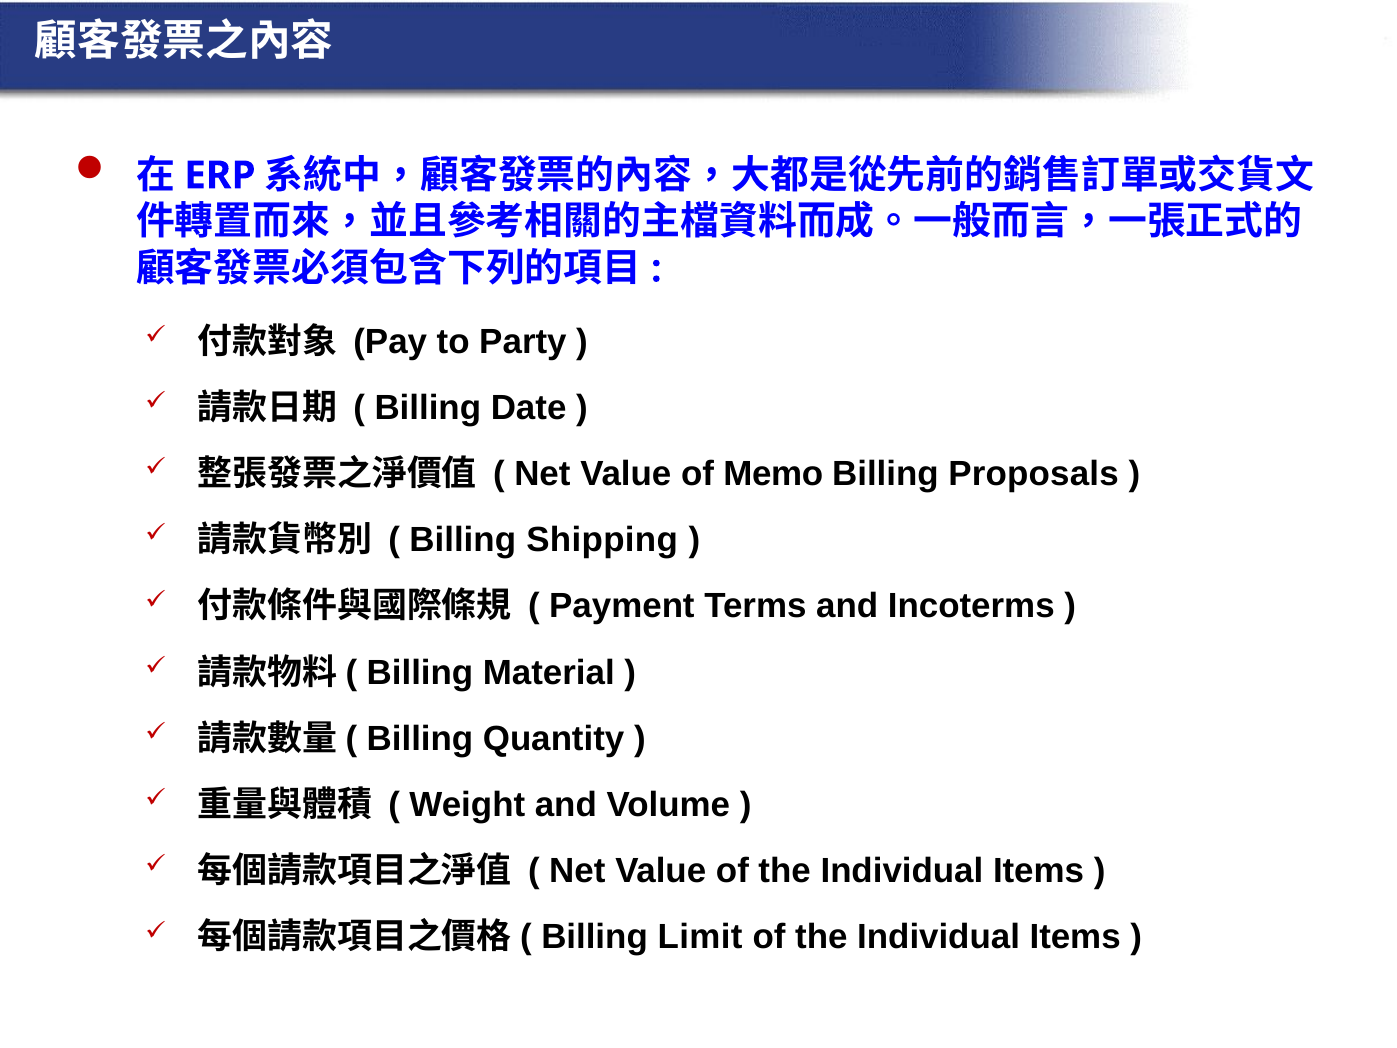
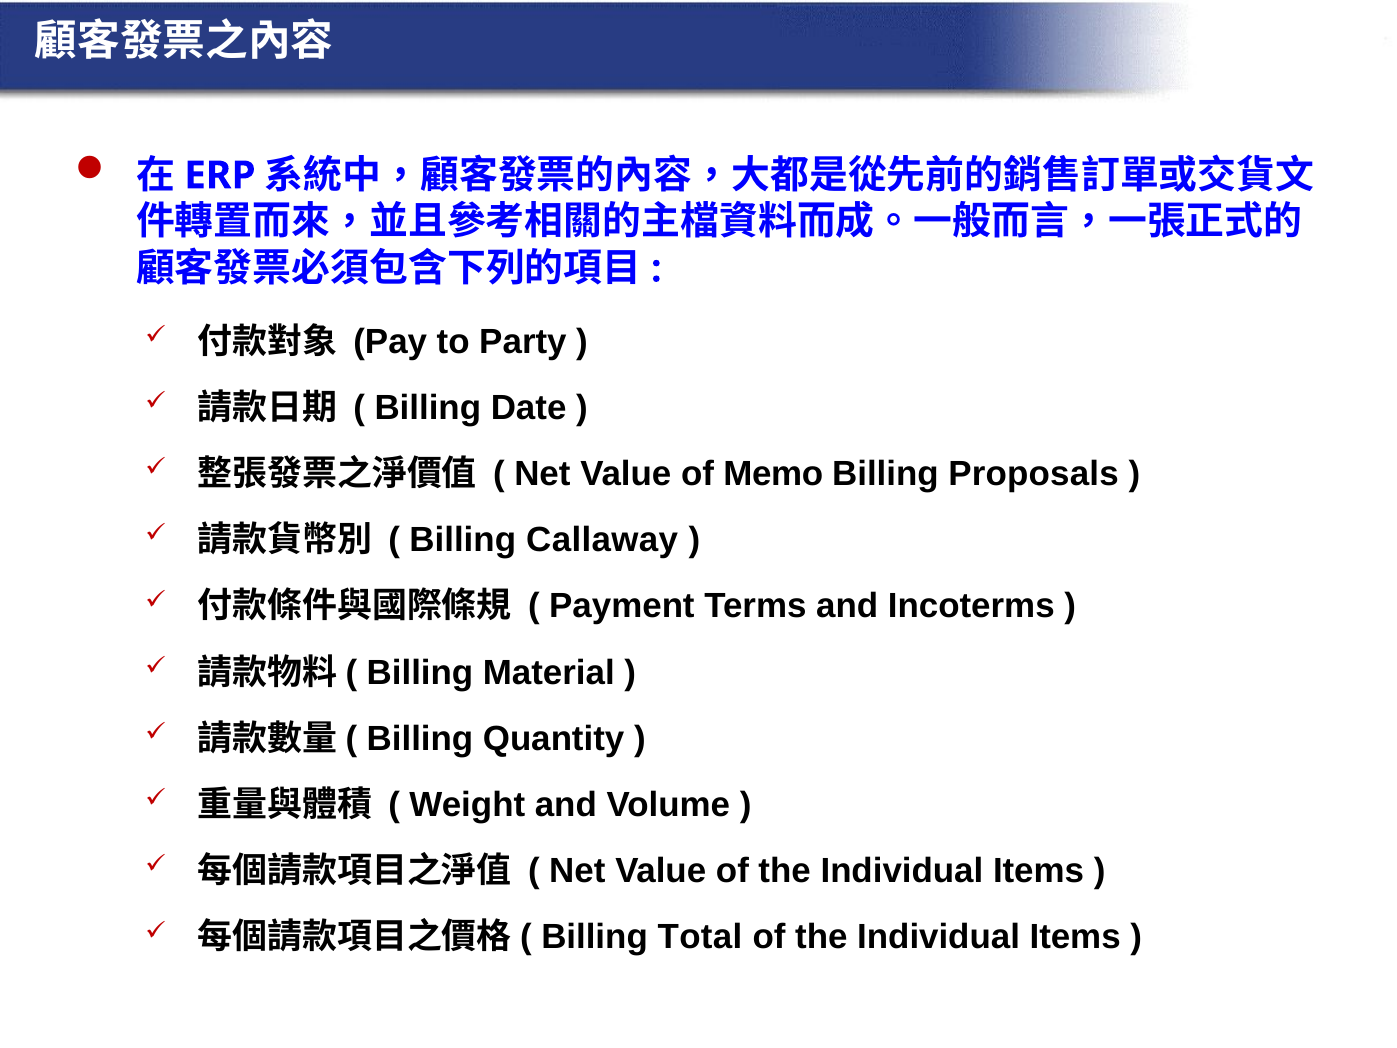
Shipping: Shipping -> Callaway
Limit: Limit -> Total
